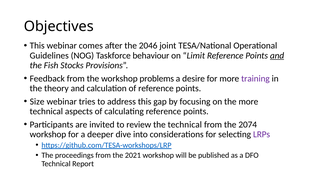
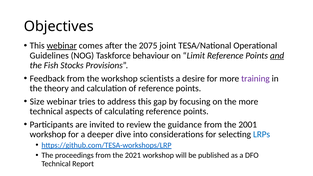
webinar at (62, 46) underline: none -> present
2046: 2046 -> 2075
problems: problems -> scientists
the technical: technical -> guidance
2074: 2074 -> 2001
LRPs colour: purple -> blue
